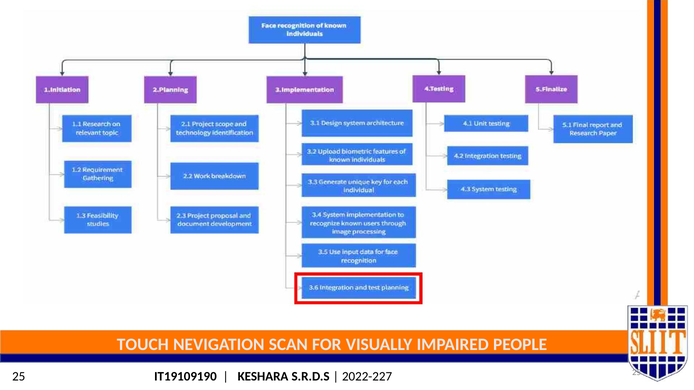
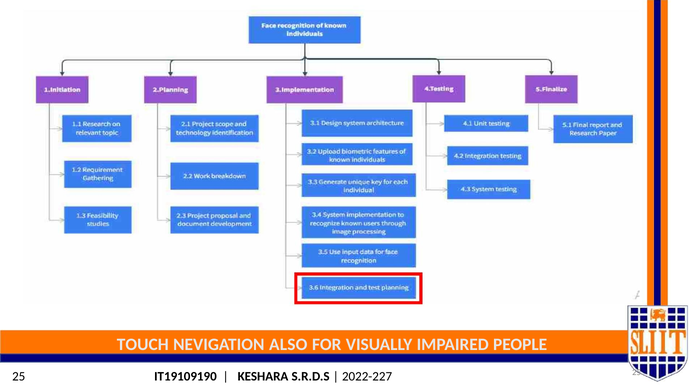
SCAN: SCAN -> ALSO
